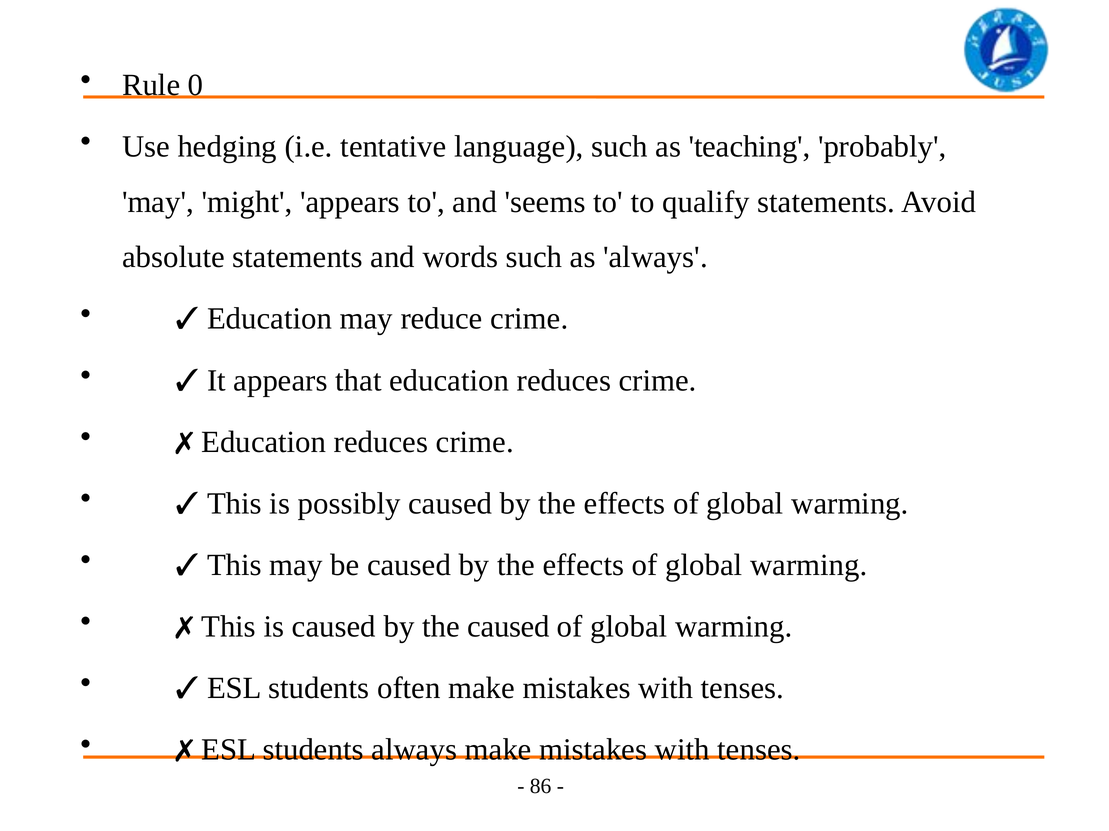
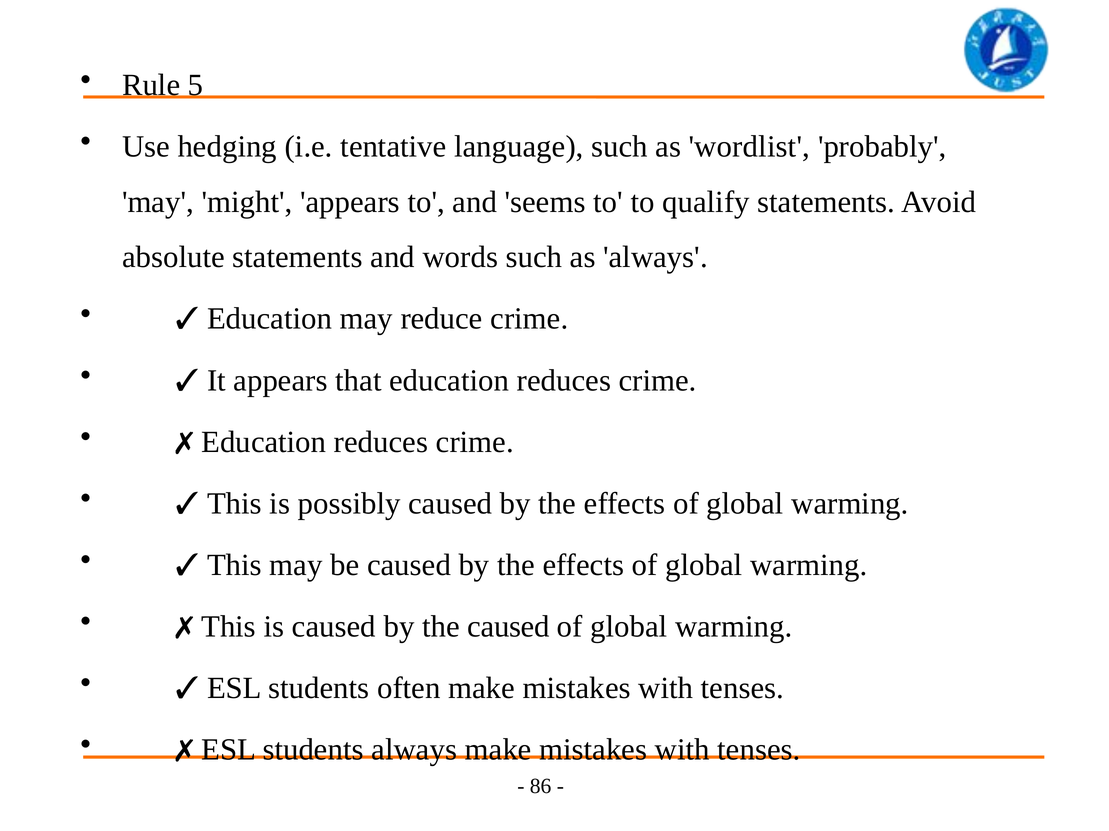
0: 0 -> 5
teaching: teaching -> wordlist
